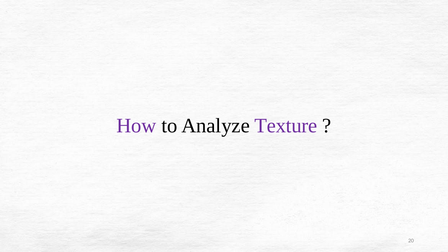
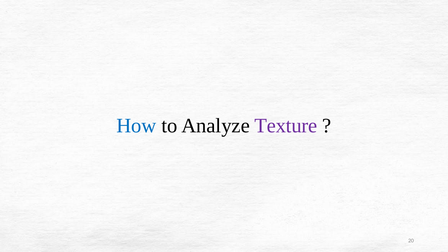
How colour: purple -> blue
